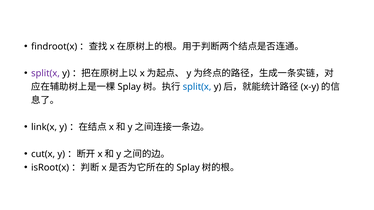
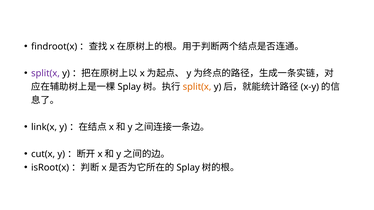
split(x at (197, 87) colour: blue -> orange
